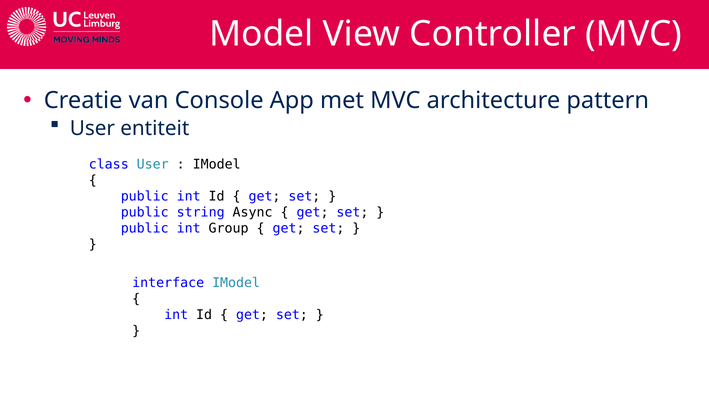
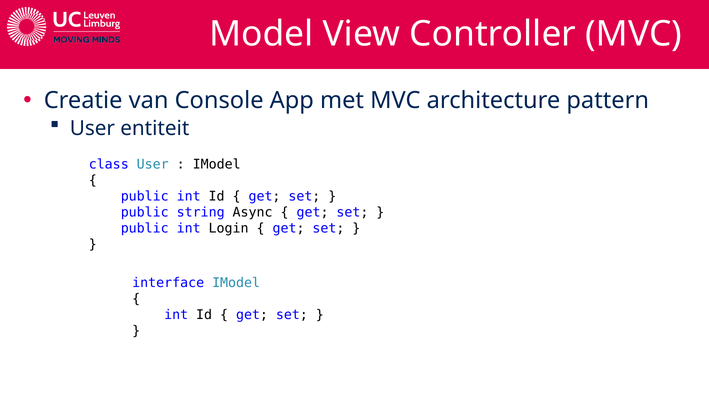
Group: Group -> Login
